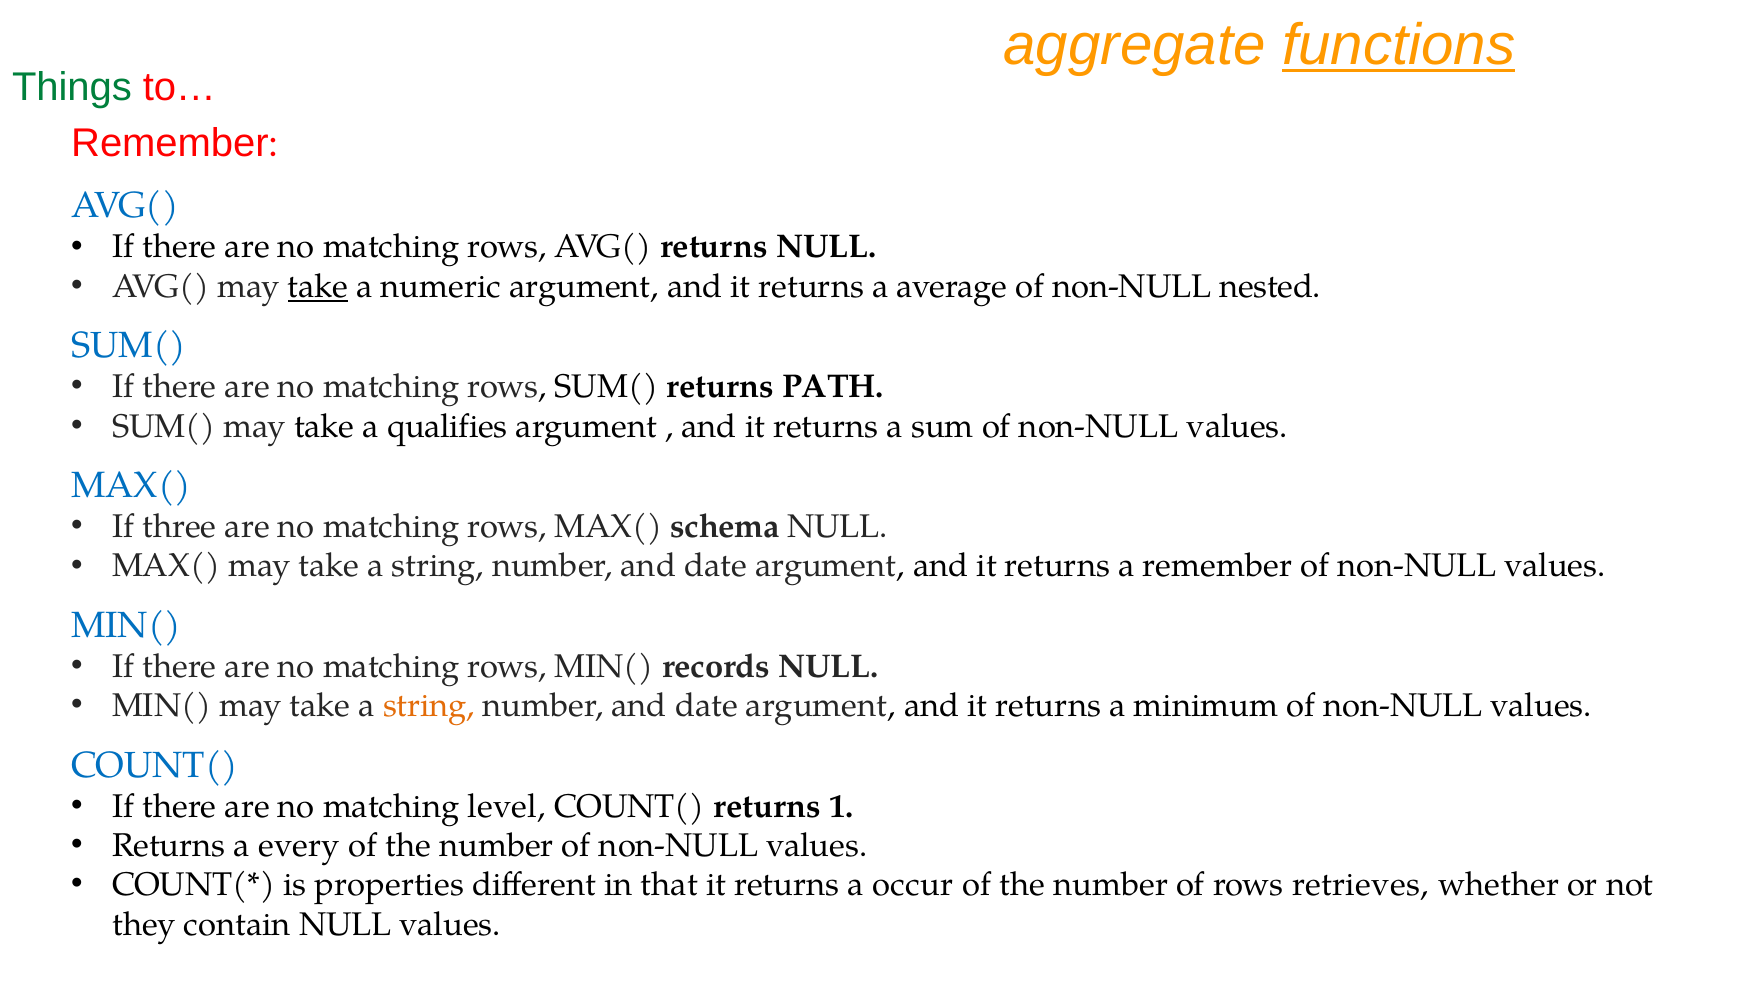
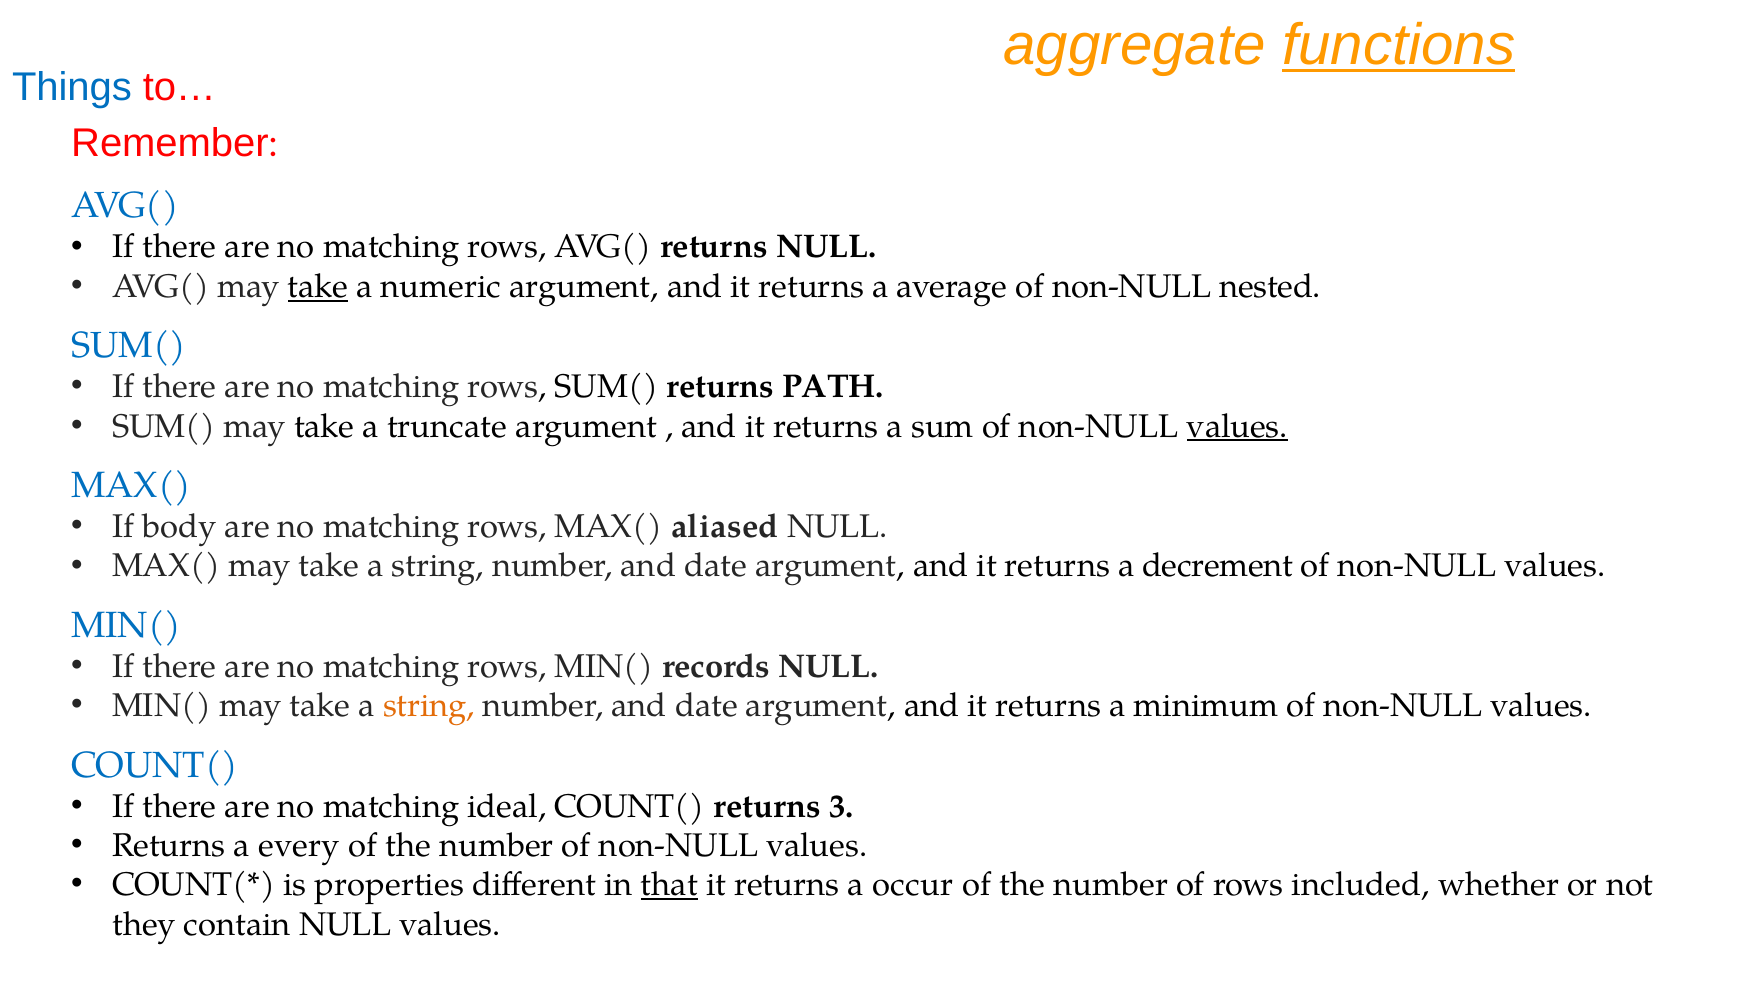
Things colour: green -> blue
qualifies: qualifies -> truncate
values at (1237, 426) underline: none -> present
three: three -> body
schema: schema -> aliased
a remember: remember -> decrement
level: level -> ideal
1: 1 -> 3
that underline: none -> present
retrieves: retrieves -> included
